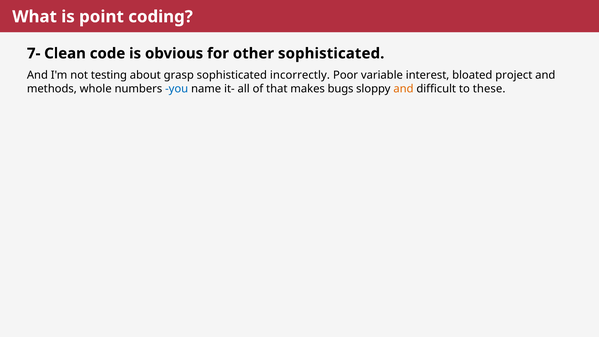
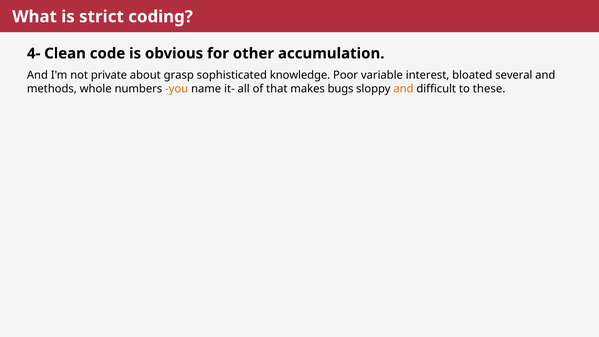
point: point -> strict
7-: 7- -> 4-
other sophisticated: sophisticated -> accumulation
testing: testing -> private
incorrectly: incorrectly -> knowledge
project: project -> several
you colour: blue -> orange
